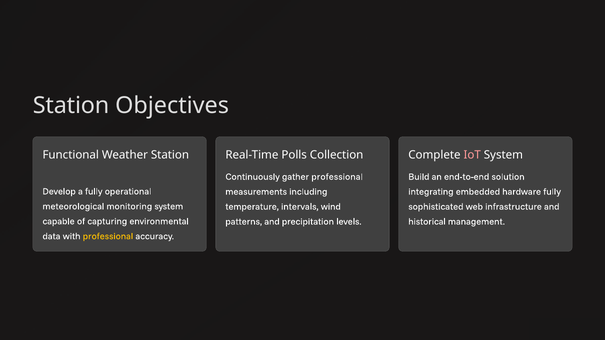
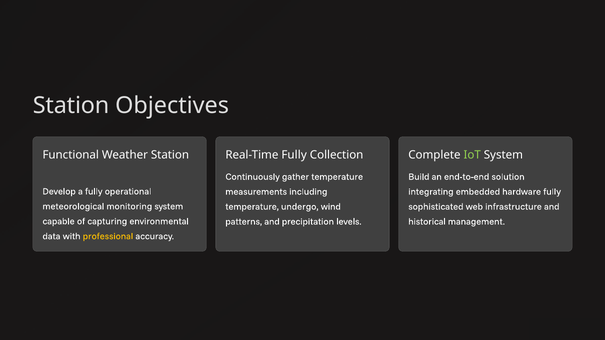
Real-Time Polls: Polls -> Fully
IoT colour: pink -> light green
gather professional: professional -> temperature
intervals: intervals -> undergo
